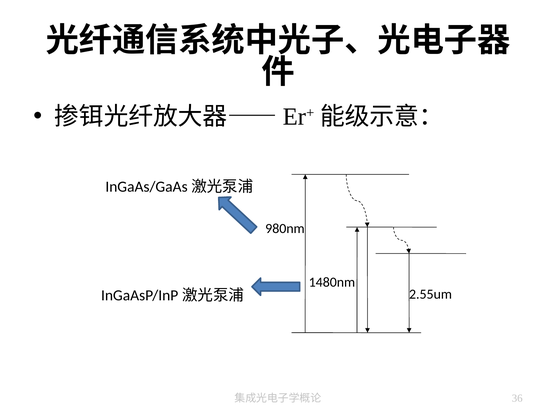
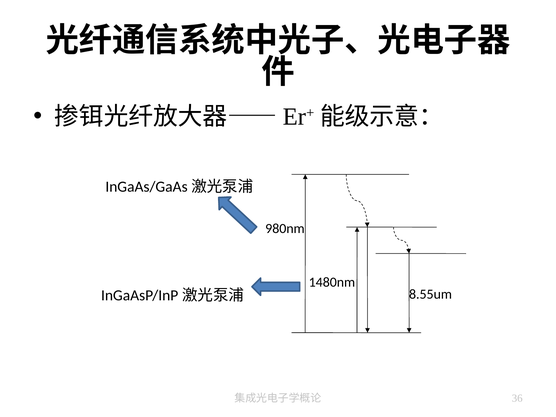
2.55um: 2.55um -> 8.55um
